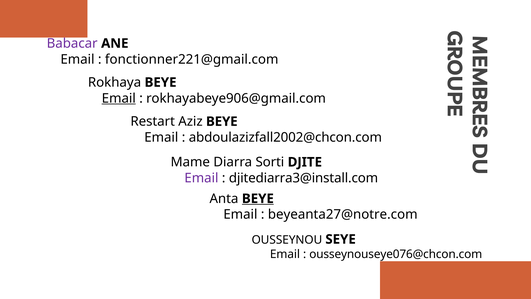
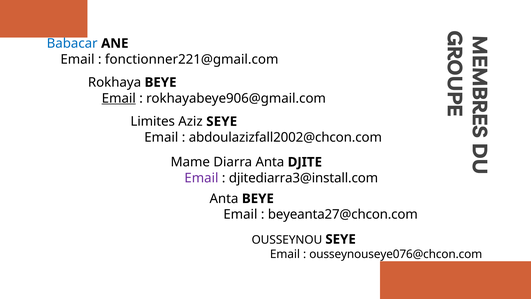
Babacar colour: purple -> blue
Restart: Restart -> Limites
Aziz BEYE: BEYE -> SEYE
Diarra Sorti: Sorti -> Anta
BEYE at (258, 198) underline: present -> none
beyeanta27@notre.com: beyeanta27@notre.com -> beyeanta27@chcon.com
